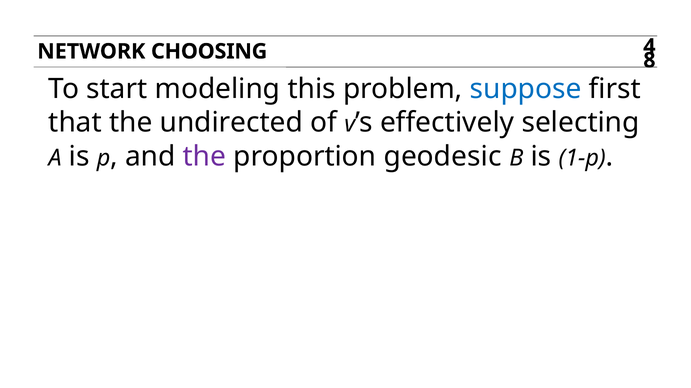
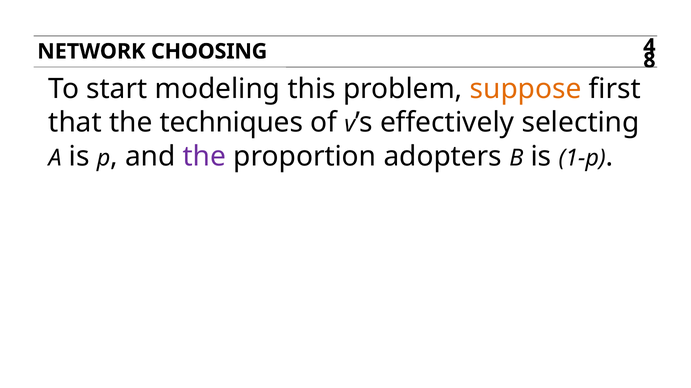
suppose colour: blue -> orange
undirected: undirected -> techniques
geodesic: geodesic -> adopters
